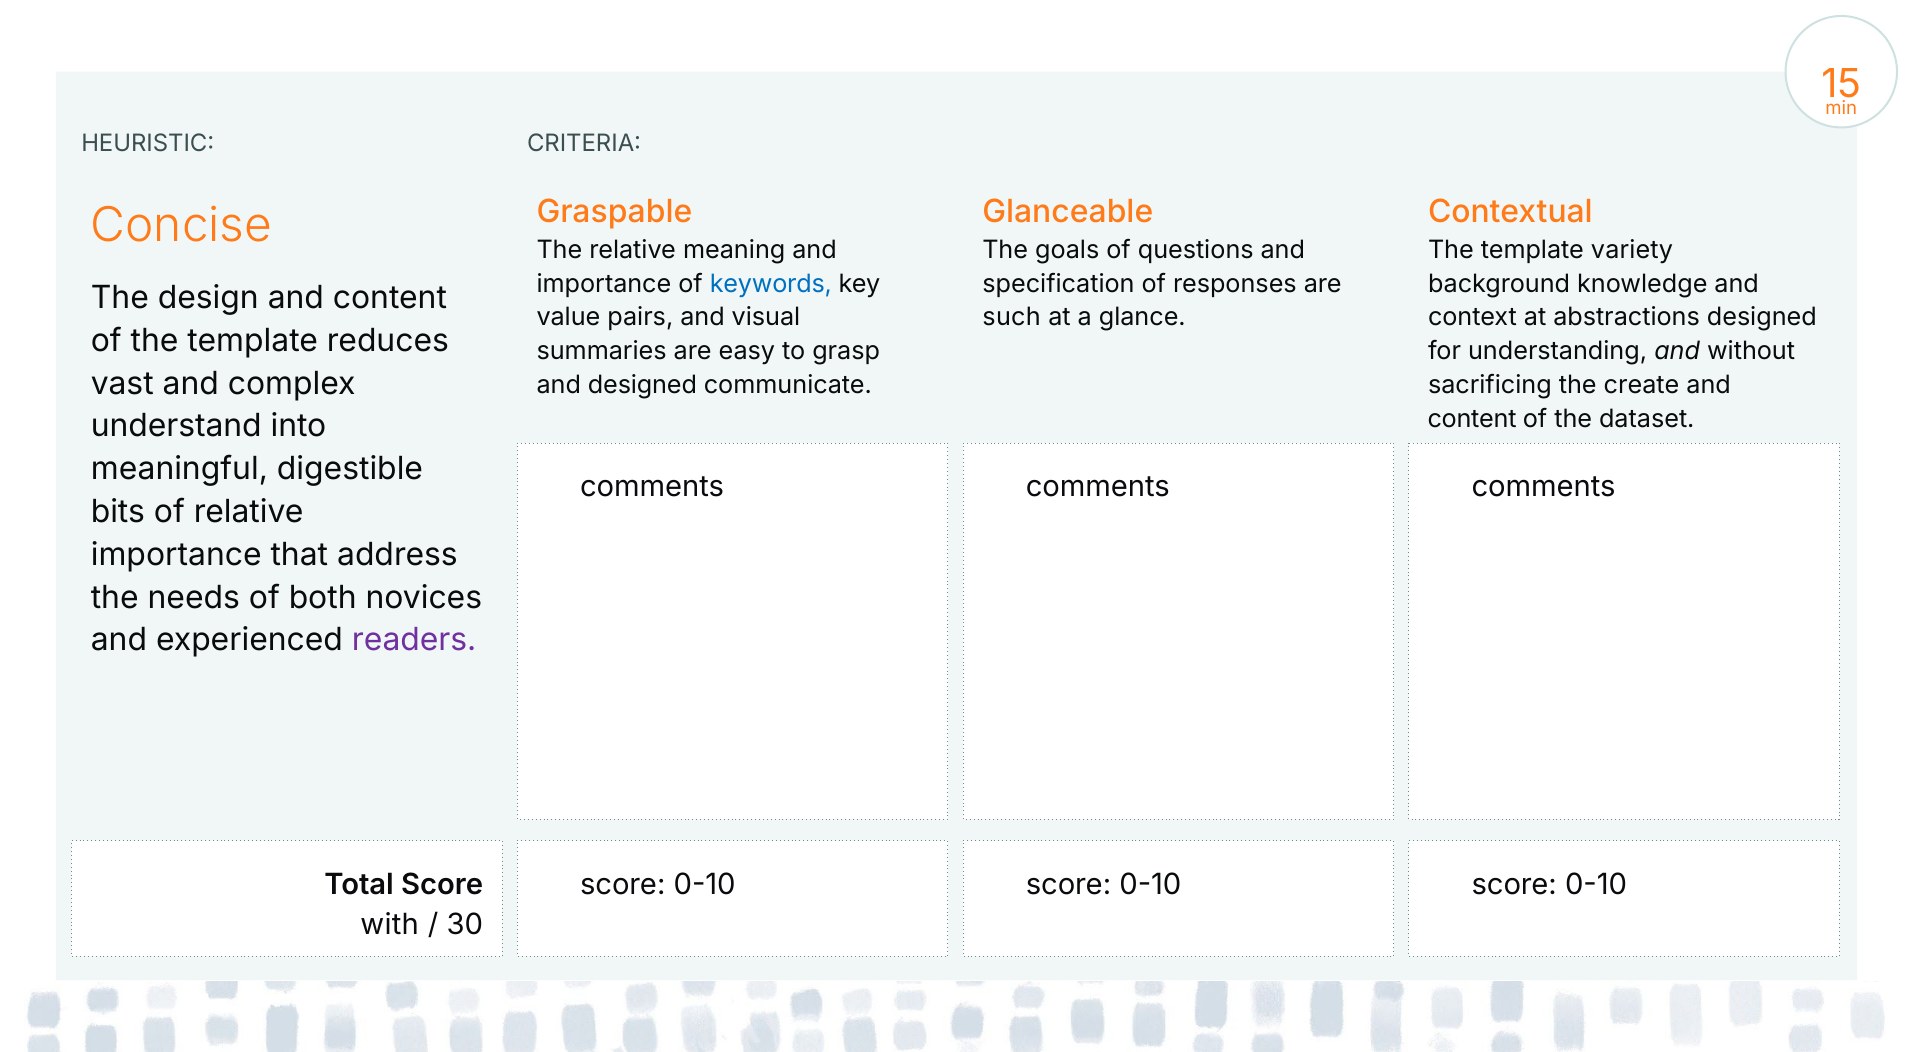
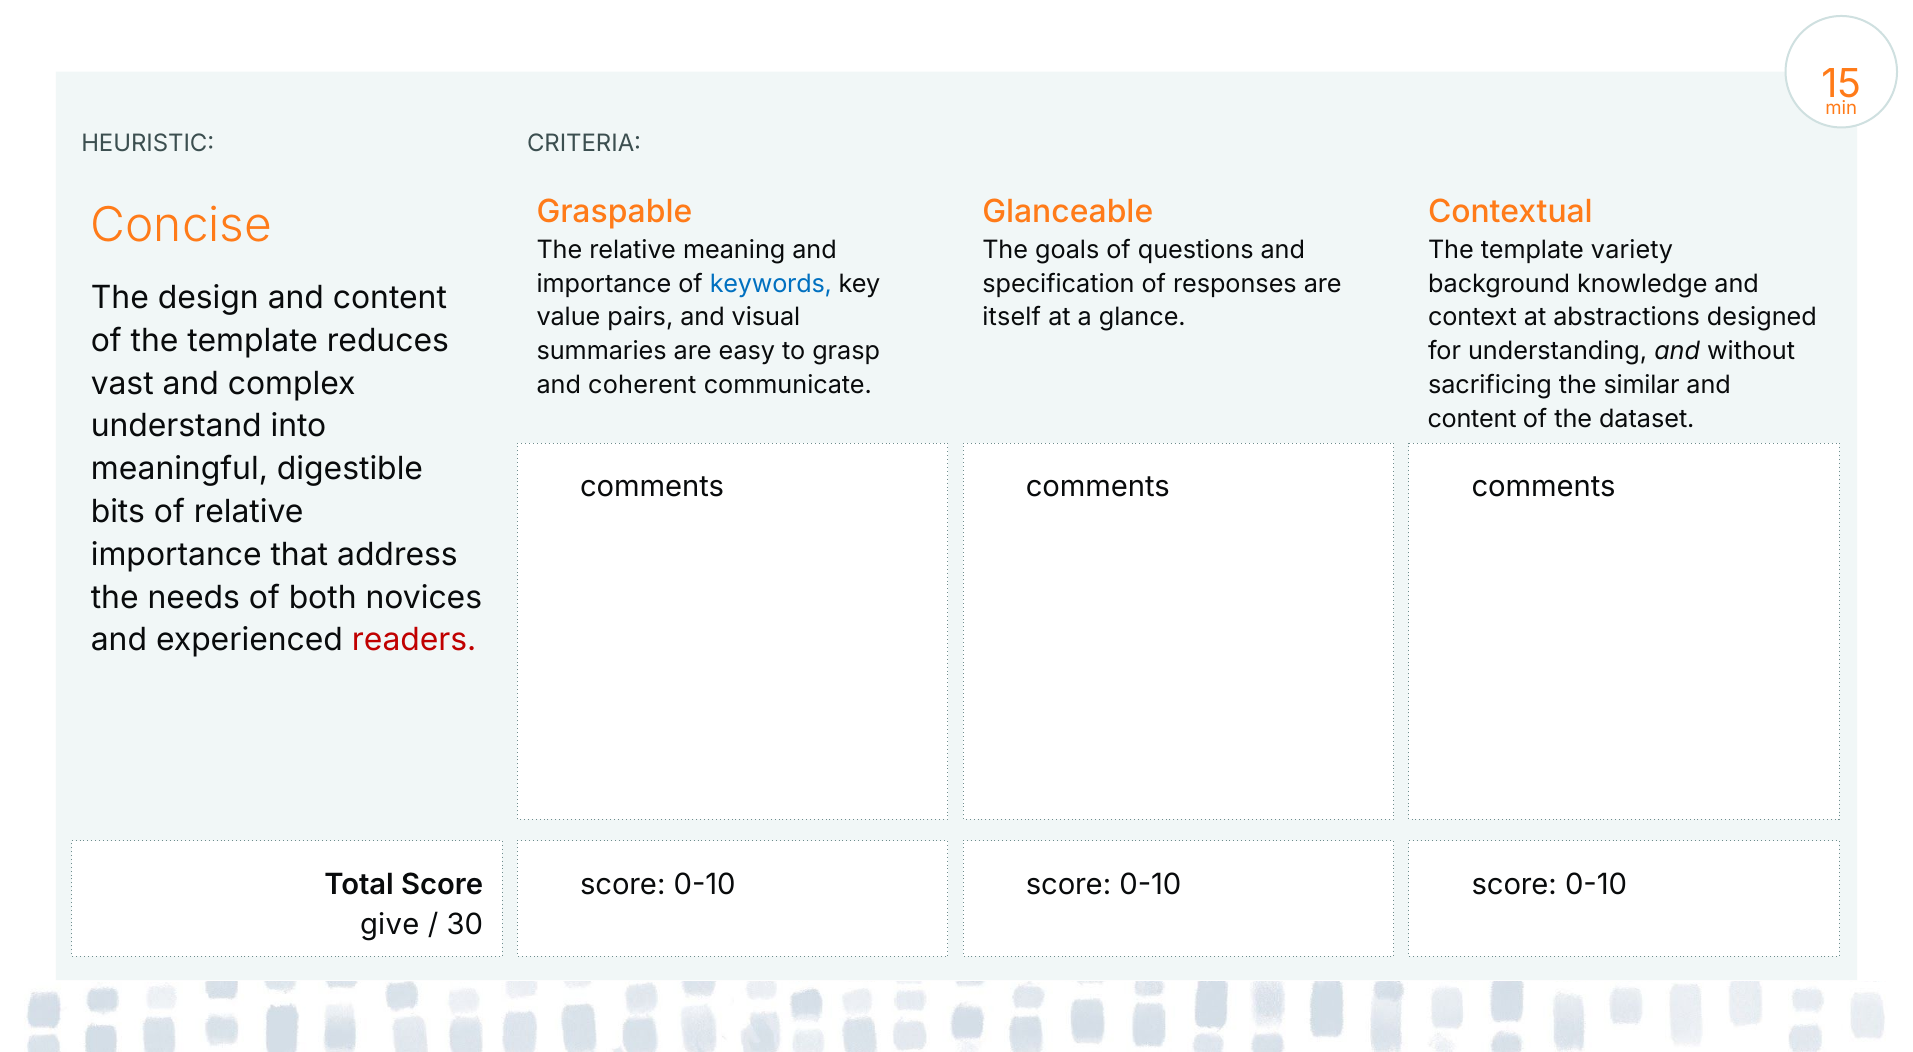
such: such -> itself
and designed: designed -> coherent
create: create -> similar
readers colour: purple -> red
with: with -> give
